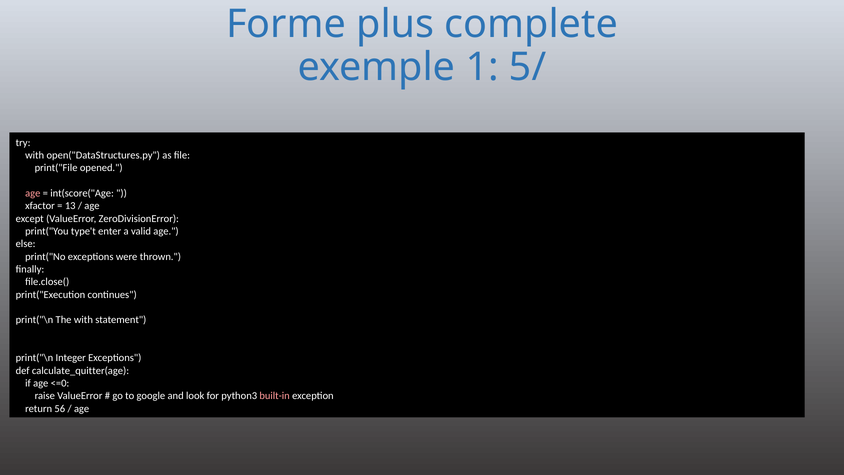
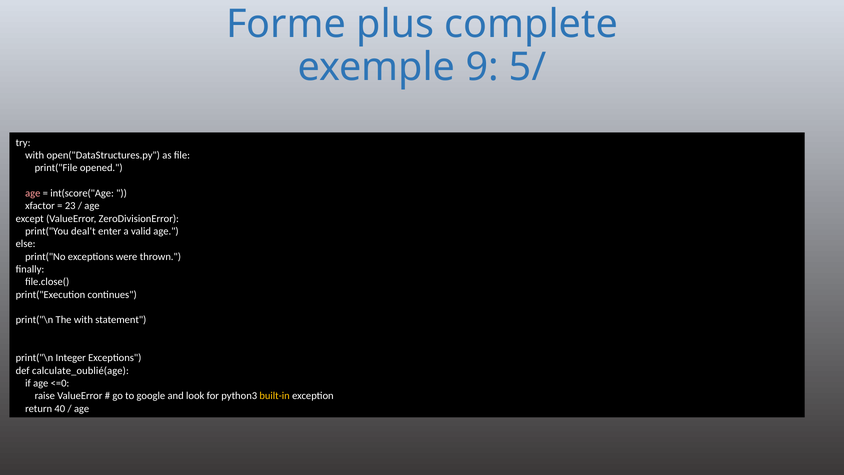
1: 1 -> 9
13: 13 -> 23
type't: type't -> deal't
calculate_quitter(age: calculate_quitter(age -> calculate_oublié(age
built-in colour: pink -> yellow
56: 56 -> 40
